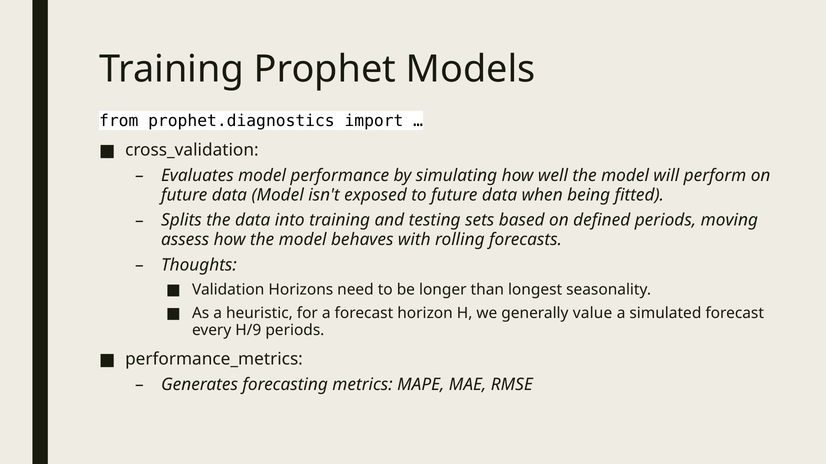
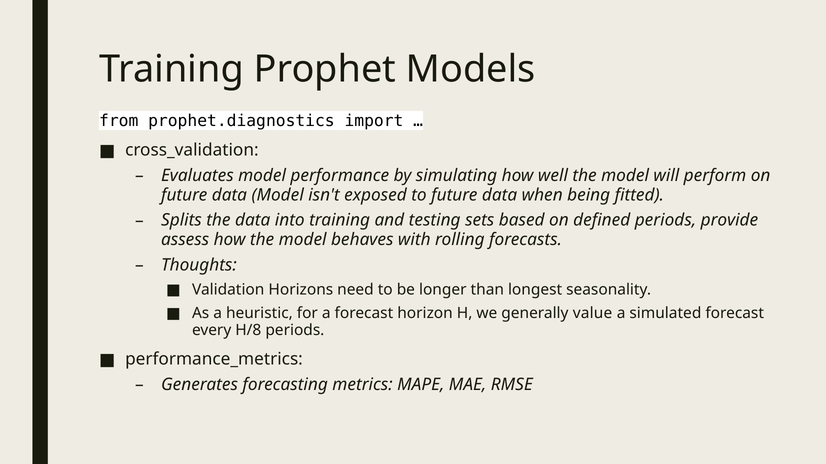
moving: moving -> provide
H/9: H/9 -> H/8
